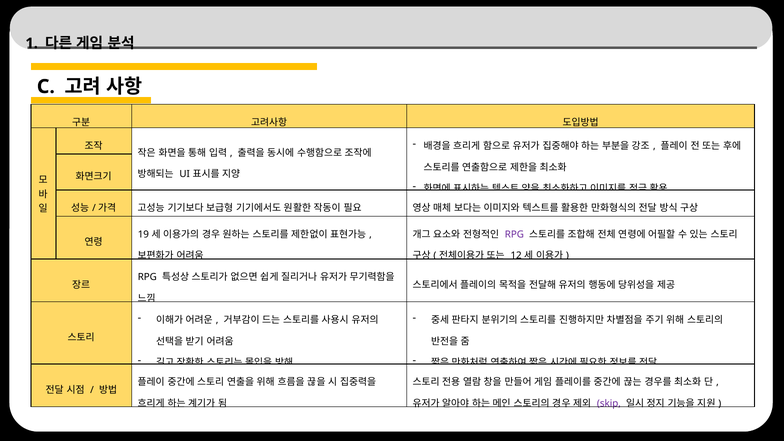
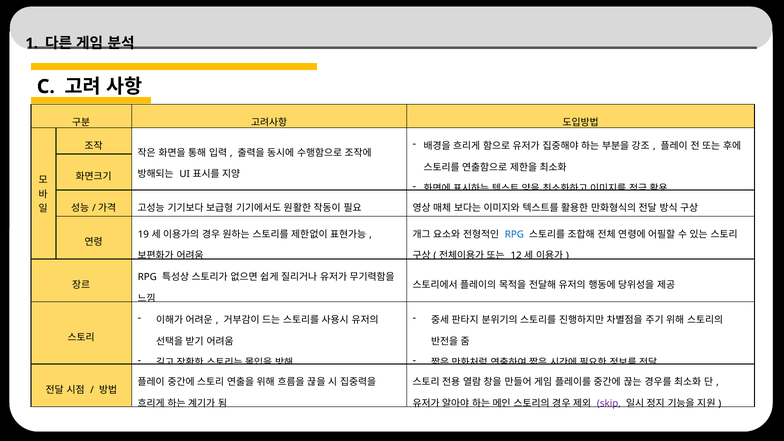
RPG at (514, 234) colour: purple -> blue
